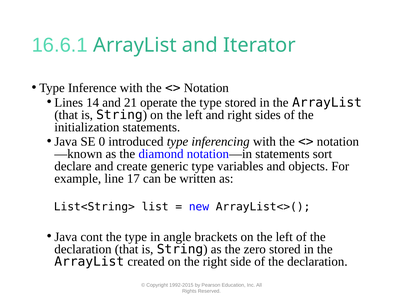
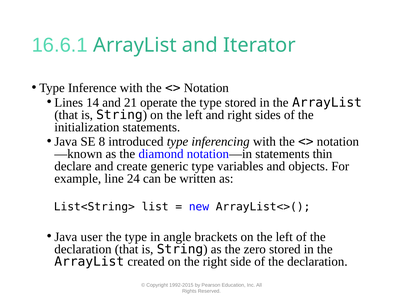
0: 0 -> 8
sort: sort -> thin
17: 17 -> 24
cont: cont -> user
